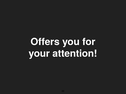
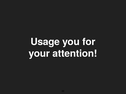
Offers: Offers -> Usage
